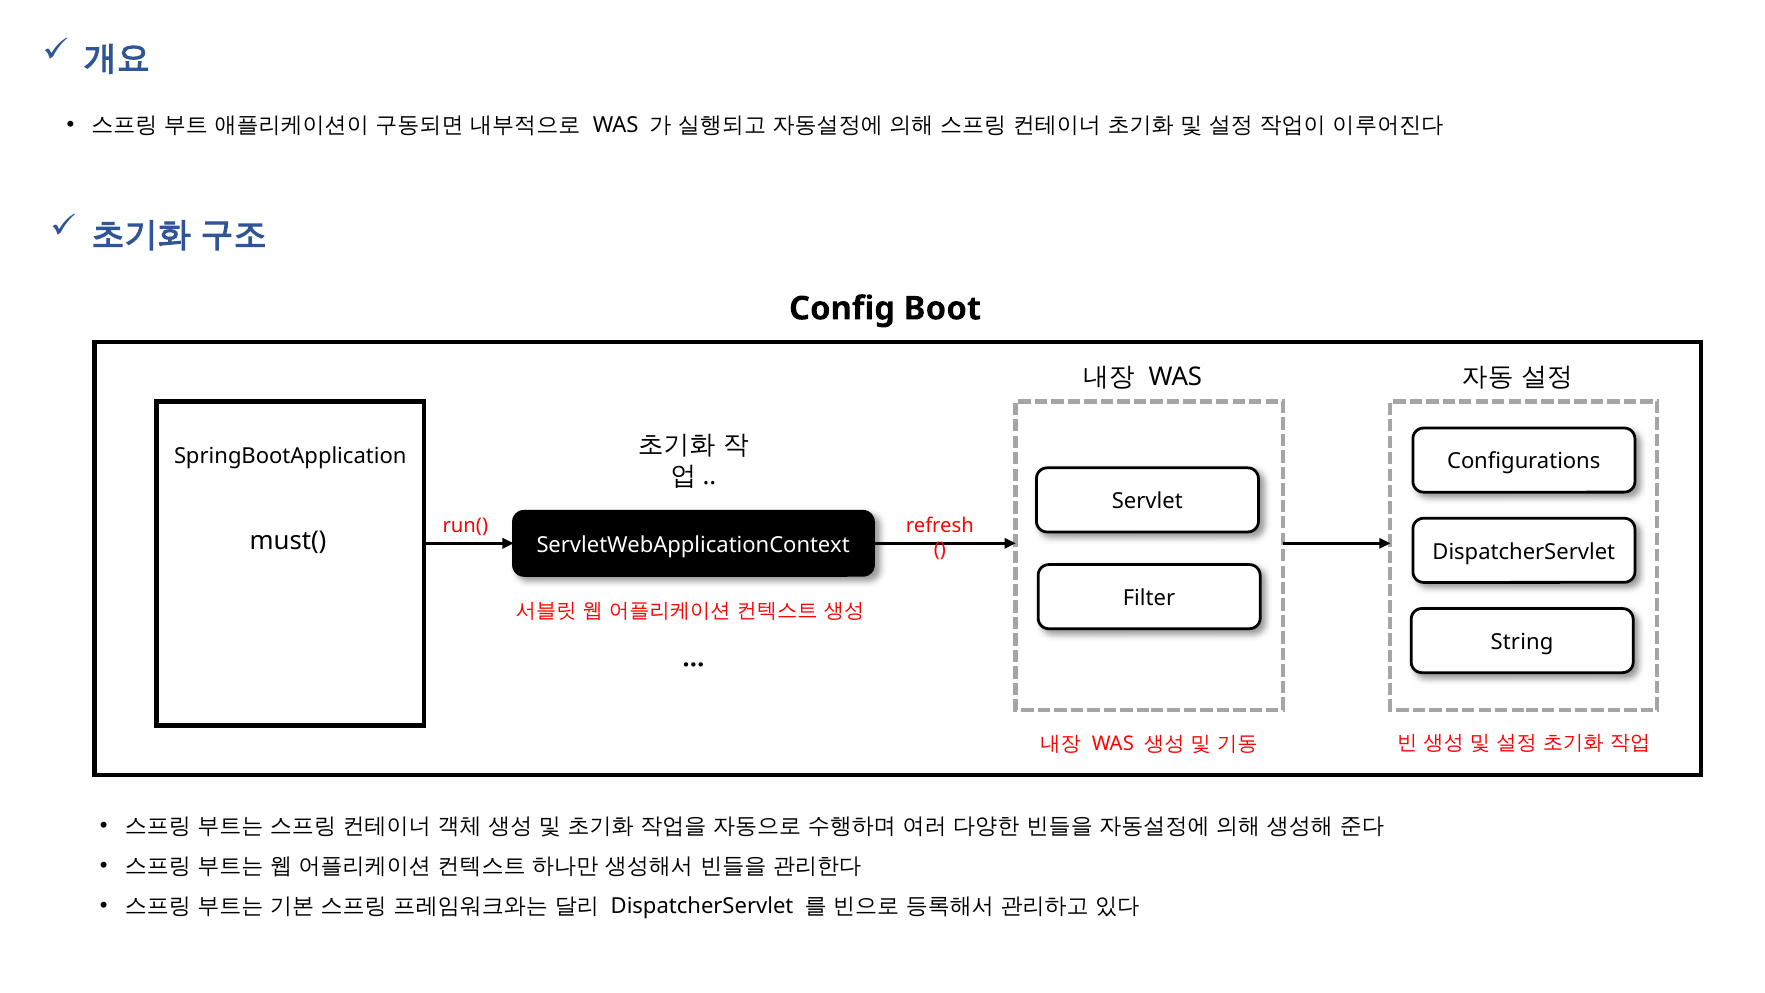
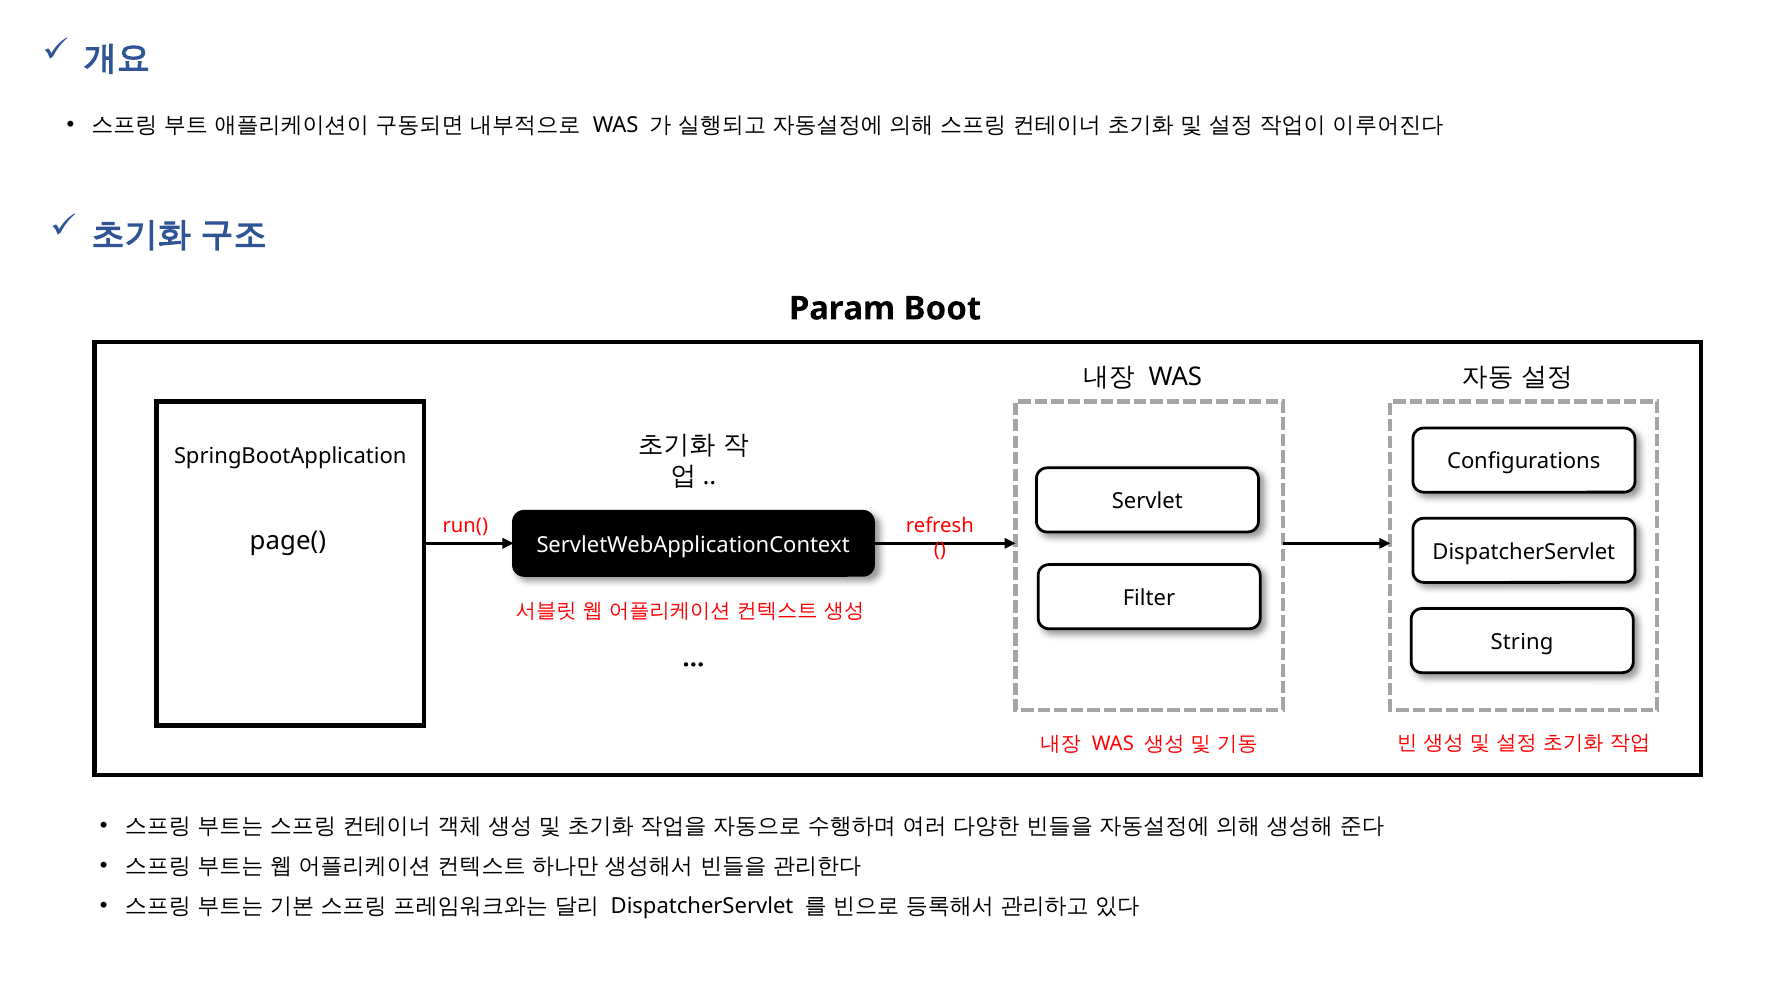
Config: Config -> Param
must(: must( -> page(
